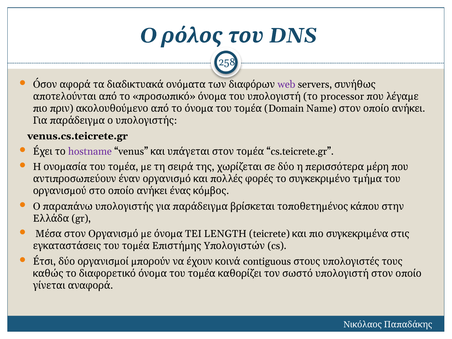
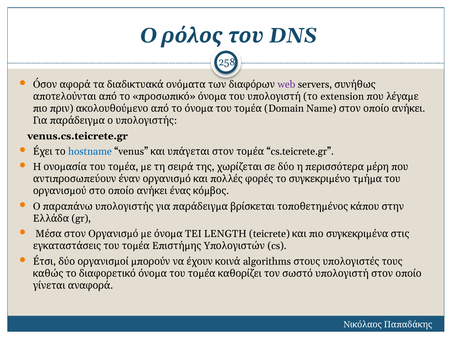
processor: processor -> extension
hostname colour: purple -> blue
contiguous: contiguous -> algorithms
